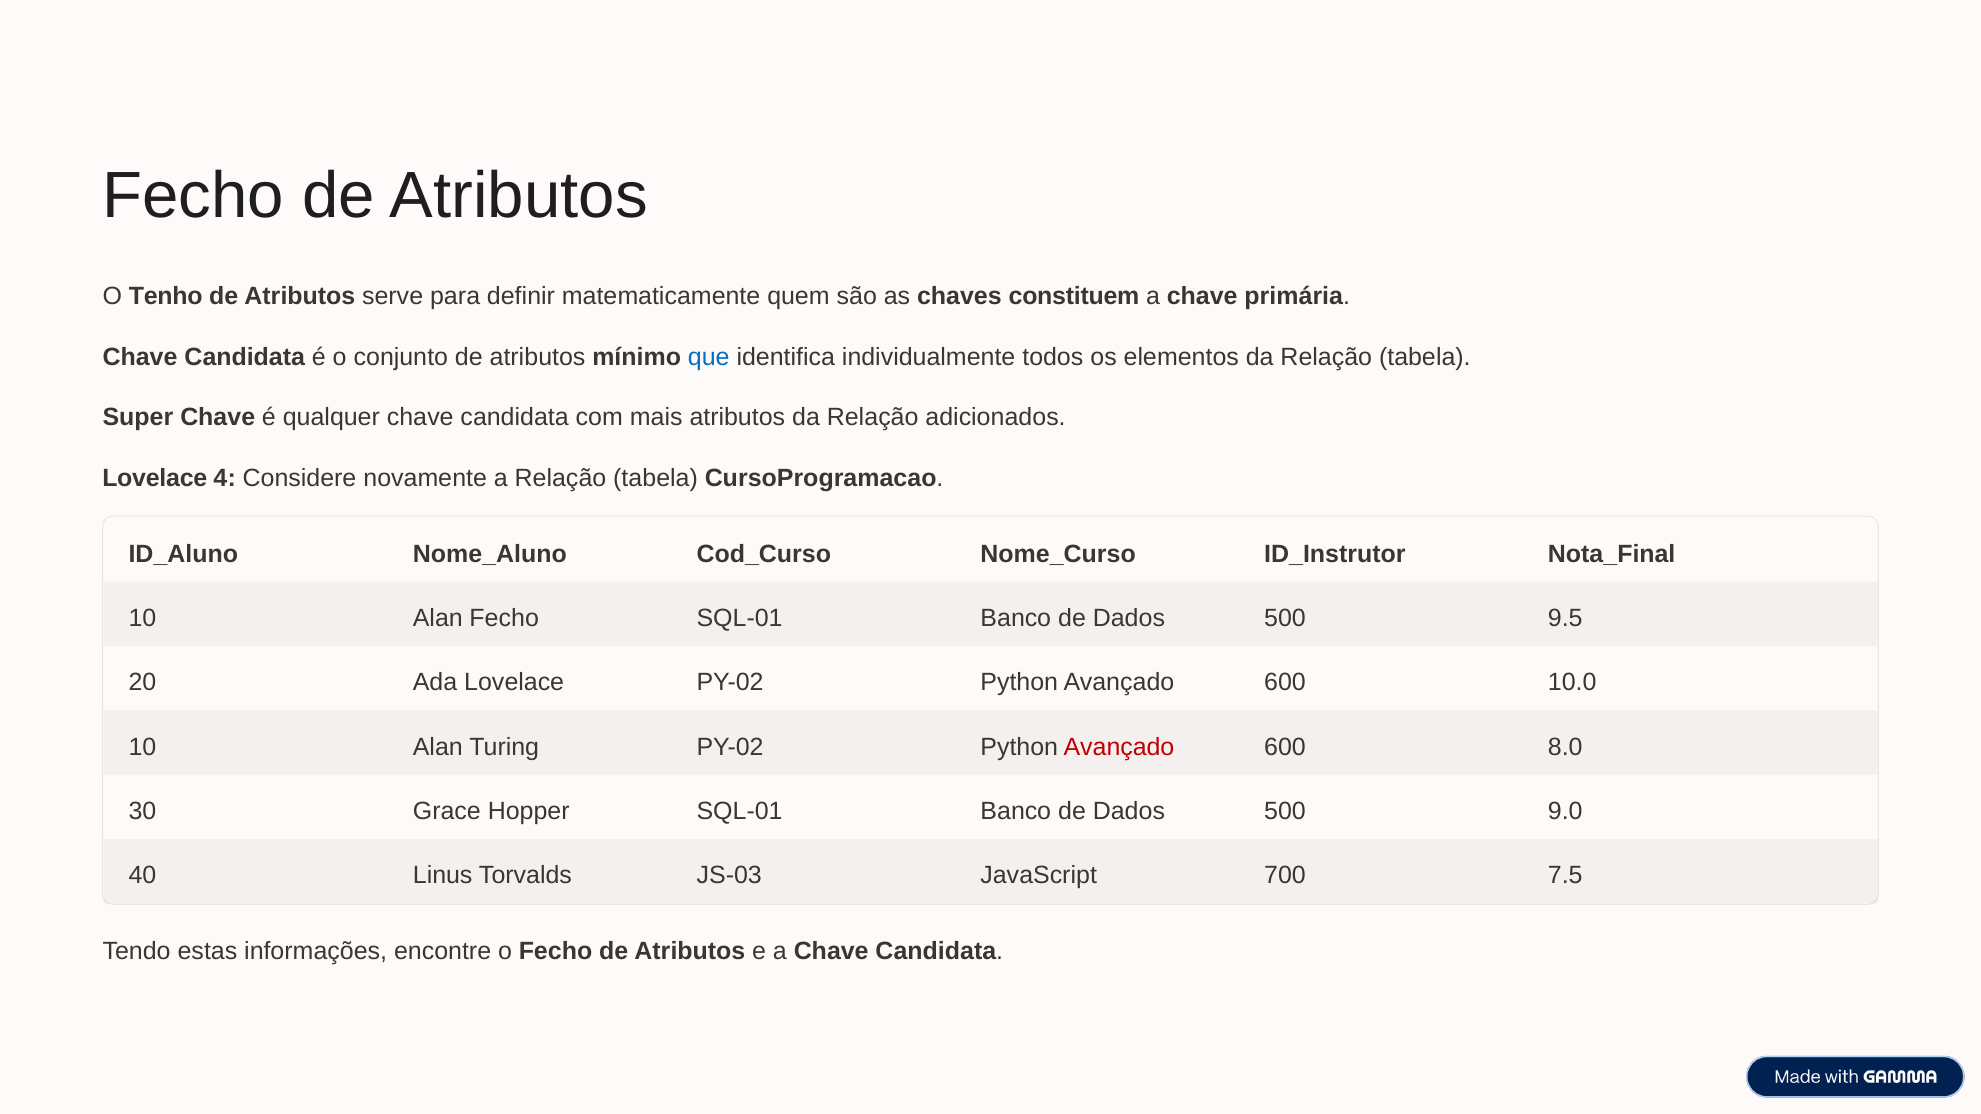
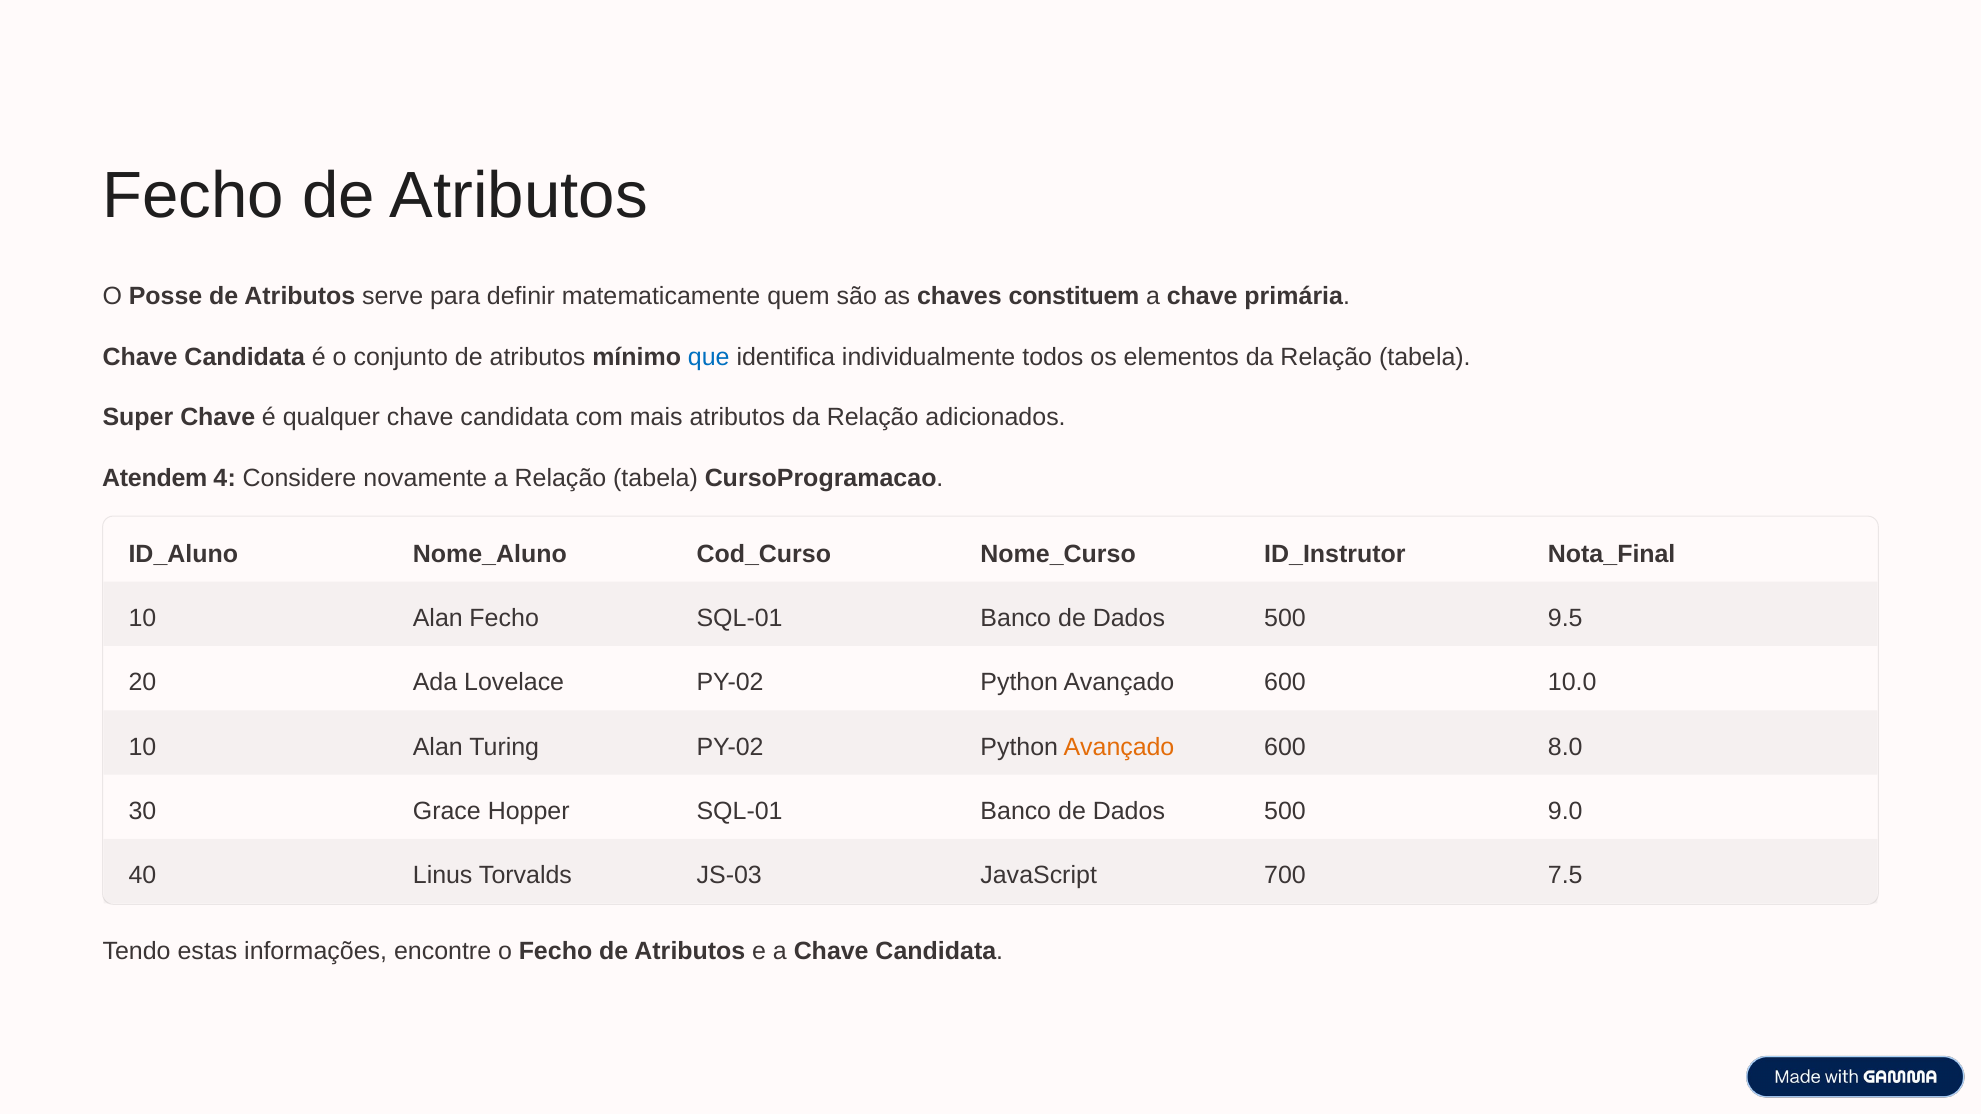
Tenho: Tenho -> Posse
Lovelace at (155, 478): Lovelace -> Atendem
Avançado at (1119, 747) colour: red -> orange
